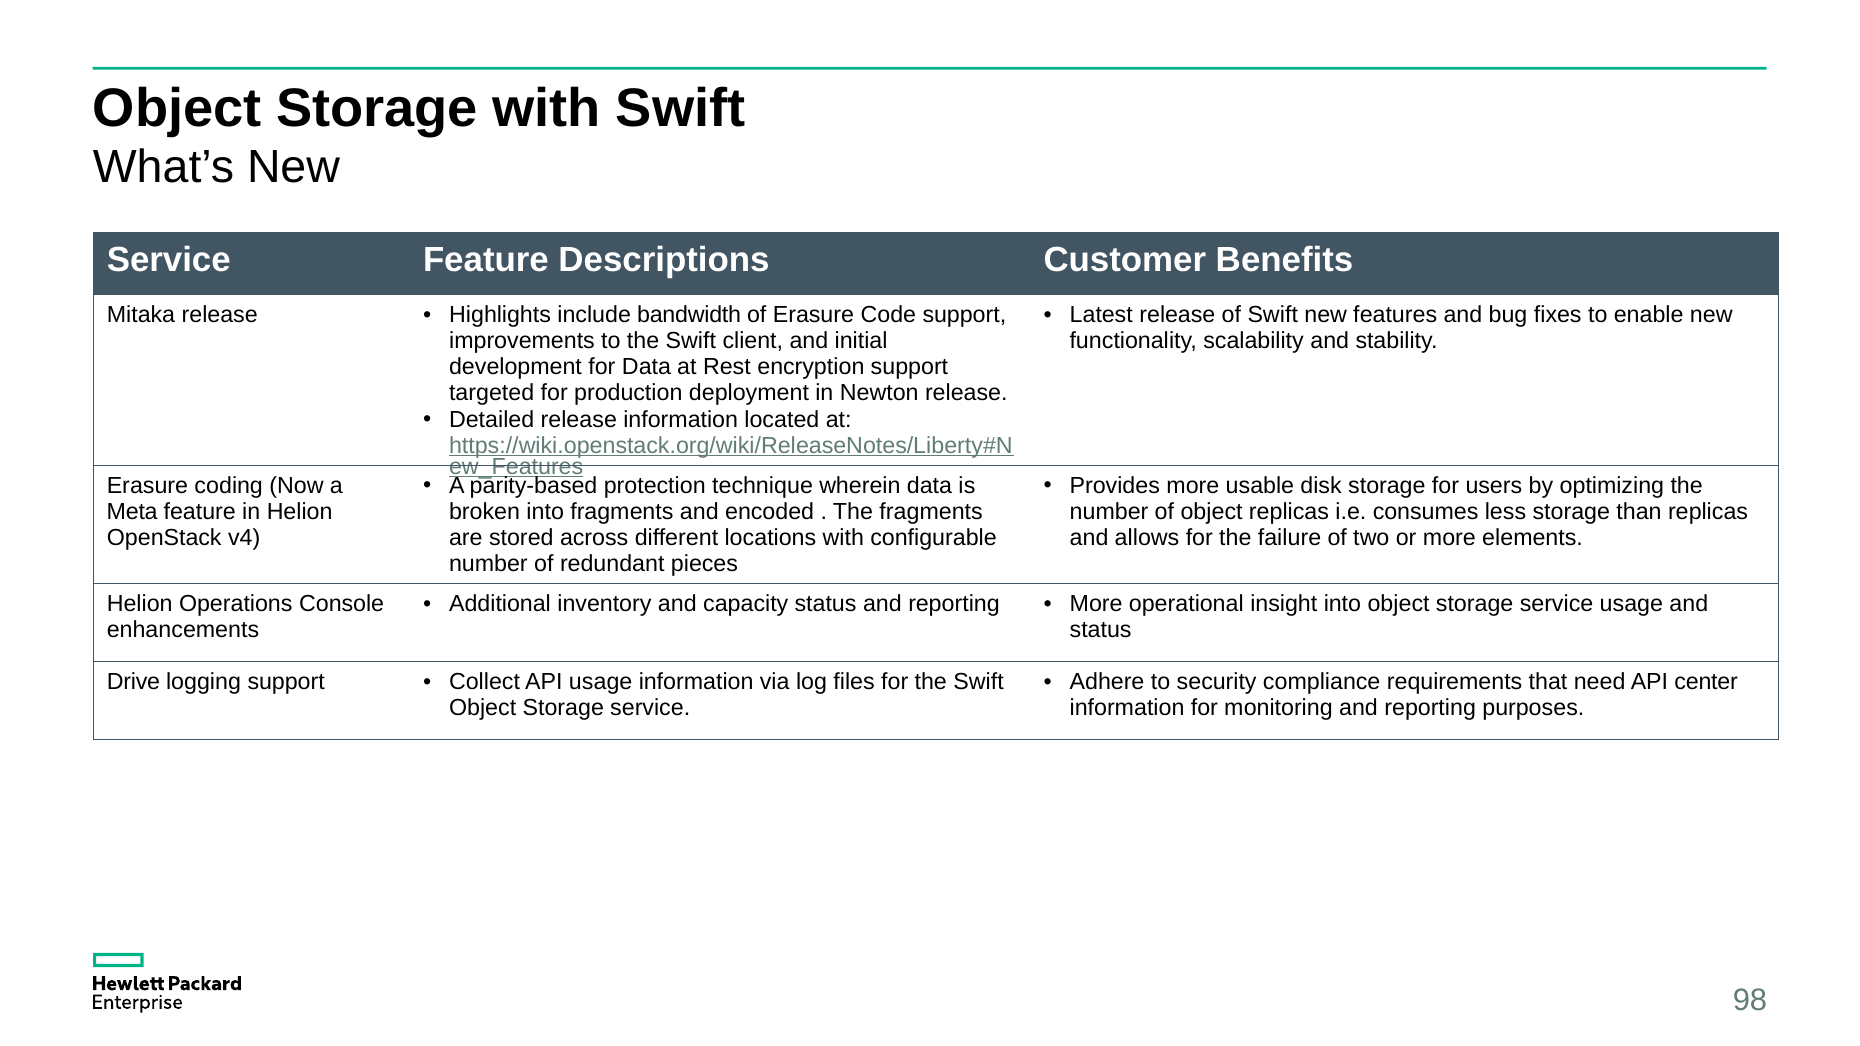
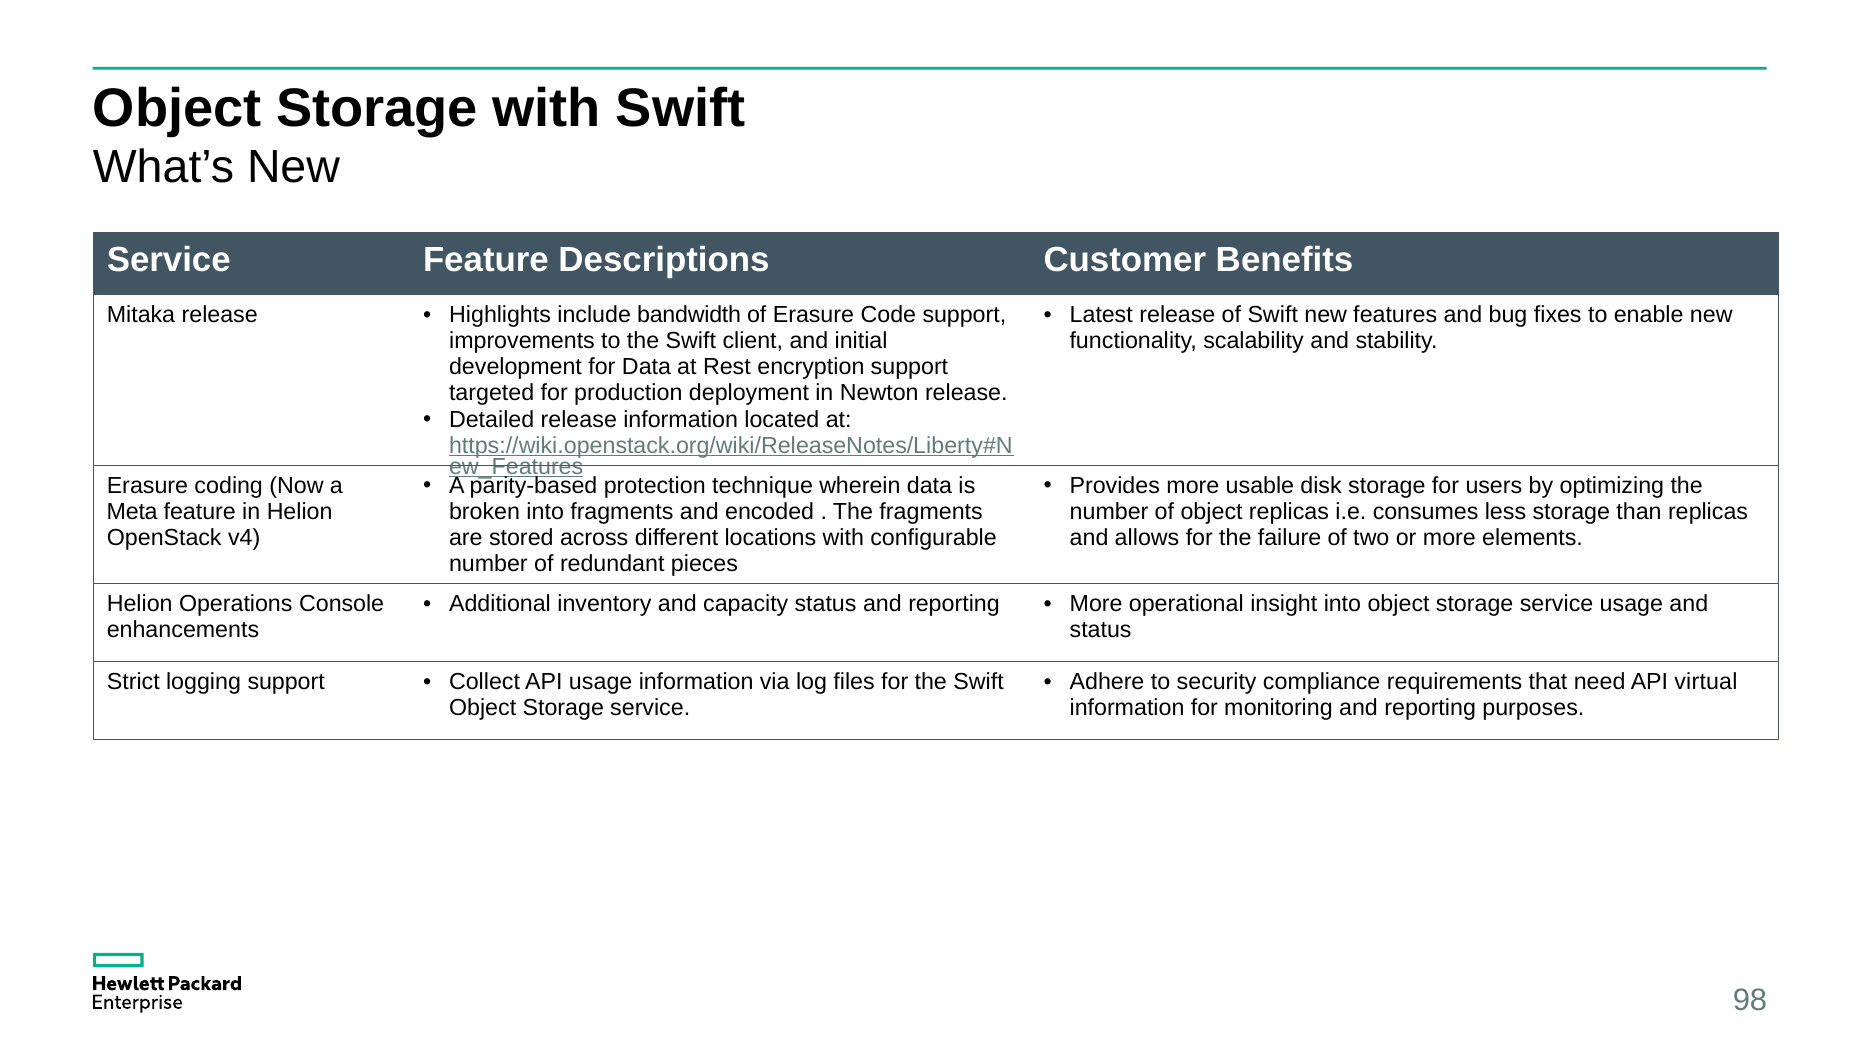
Drive: Drive -> Strict
center: center -> virtual
